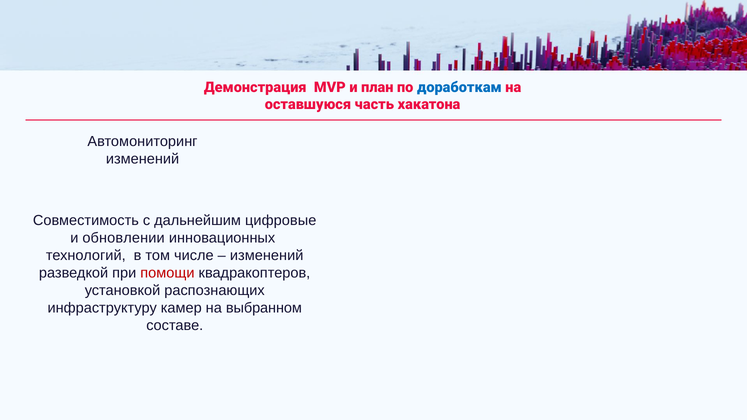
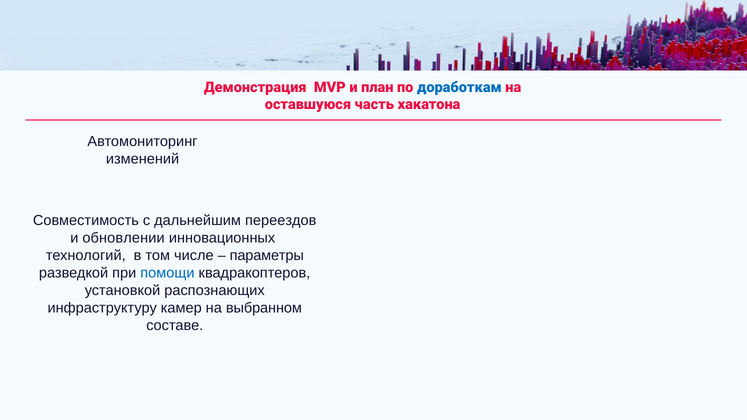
цифровые: цифровые -> переездов
изменений at (267, 256): изменений -> параметры
помощи colour: red -> blue
